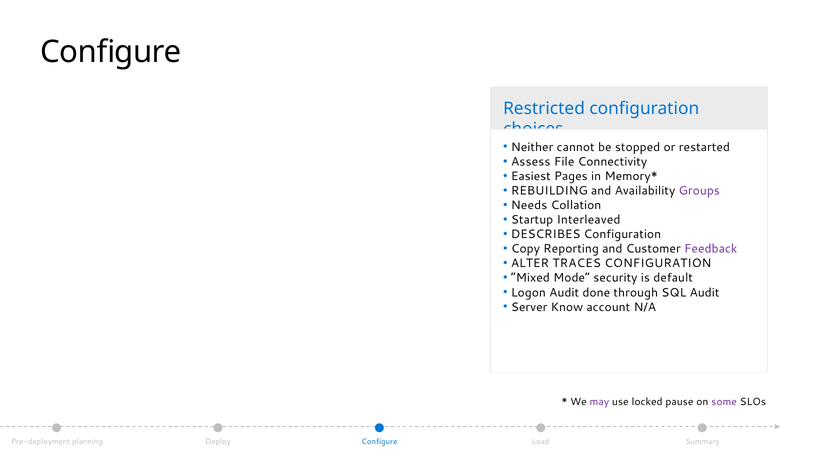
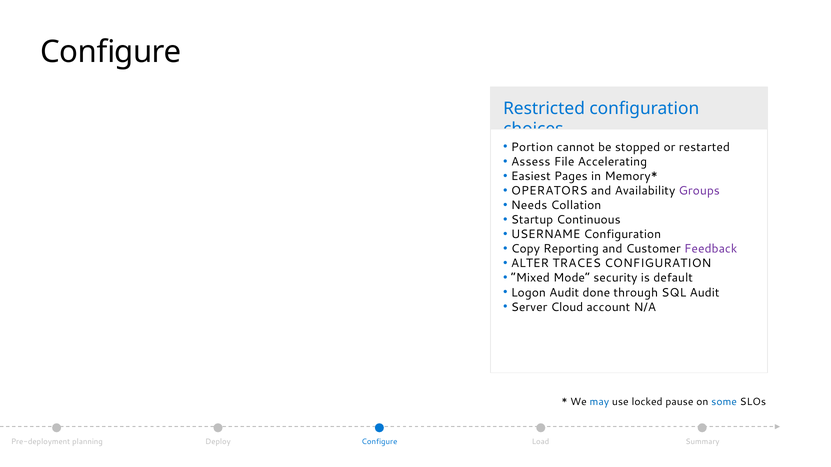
Neither: Neither -> Portion
Connectivity: Connectivity -> Accelerating
REBUILDING: REBUILDING -> OPERATORS
Interleaved: Interleaved -> Continuous
DESCRIBES: DESCRIBES -> USERNAME
Know: Know -> Cloud
may colour: purple -> blue
some colour: purple -> blue
